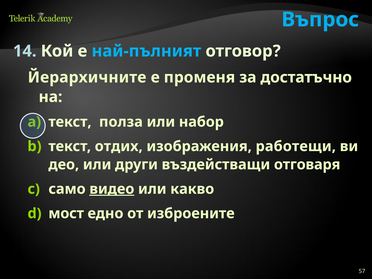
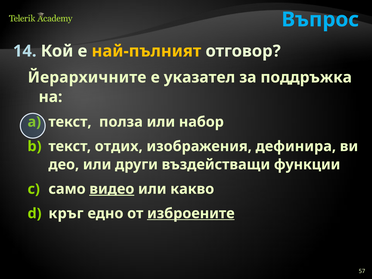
най-пълният colour: light blue -> yellow
променя: променя -> указател
достатъчно: достатъчно -> поддръжка
работещи: работещи -> дефинира
отговаря: отговаря -> функции
мост: мост -> кръг
изброените underline: none -> present
